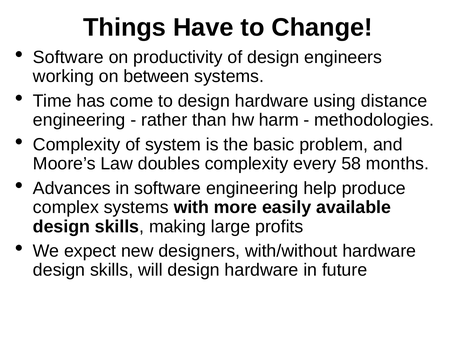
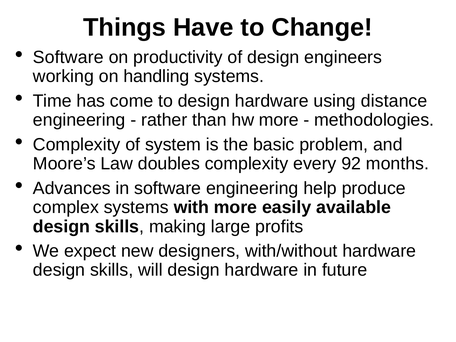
between: between -> handling
hw harm: harm -> more
58: 58 -> 92
